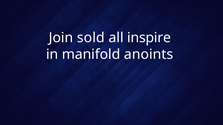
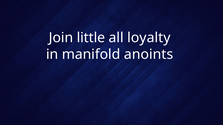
sold: sold -> little
inspire: inspire -> loyalty
